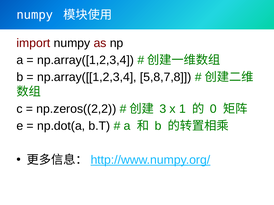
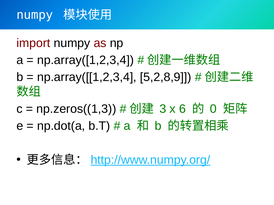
5,8,7,8: 5,8,7,8 -> 5,2,8,9
np.zeros((2,2: np.zeros((2,2 -> np.zeros((1,3
1: 1 -> 6
